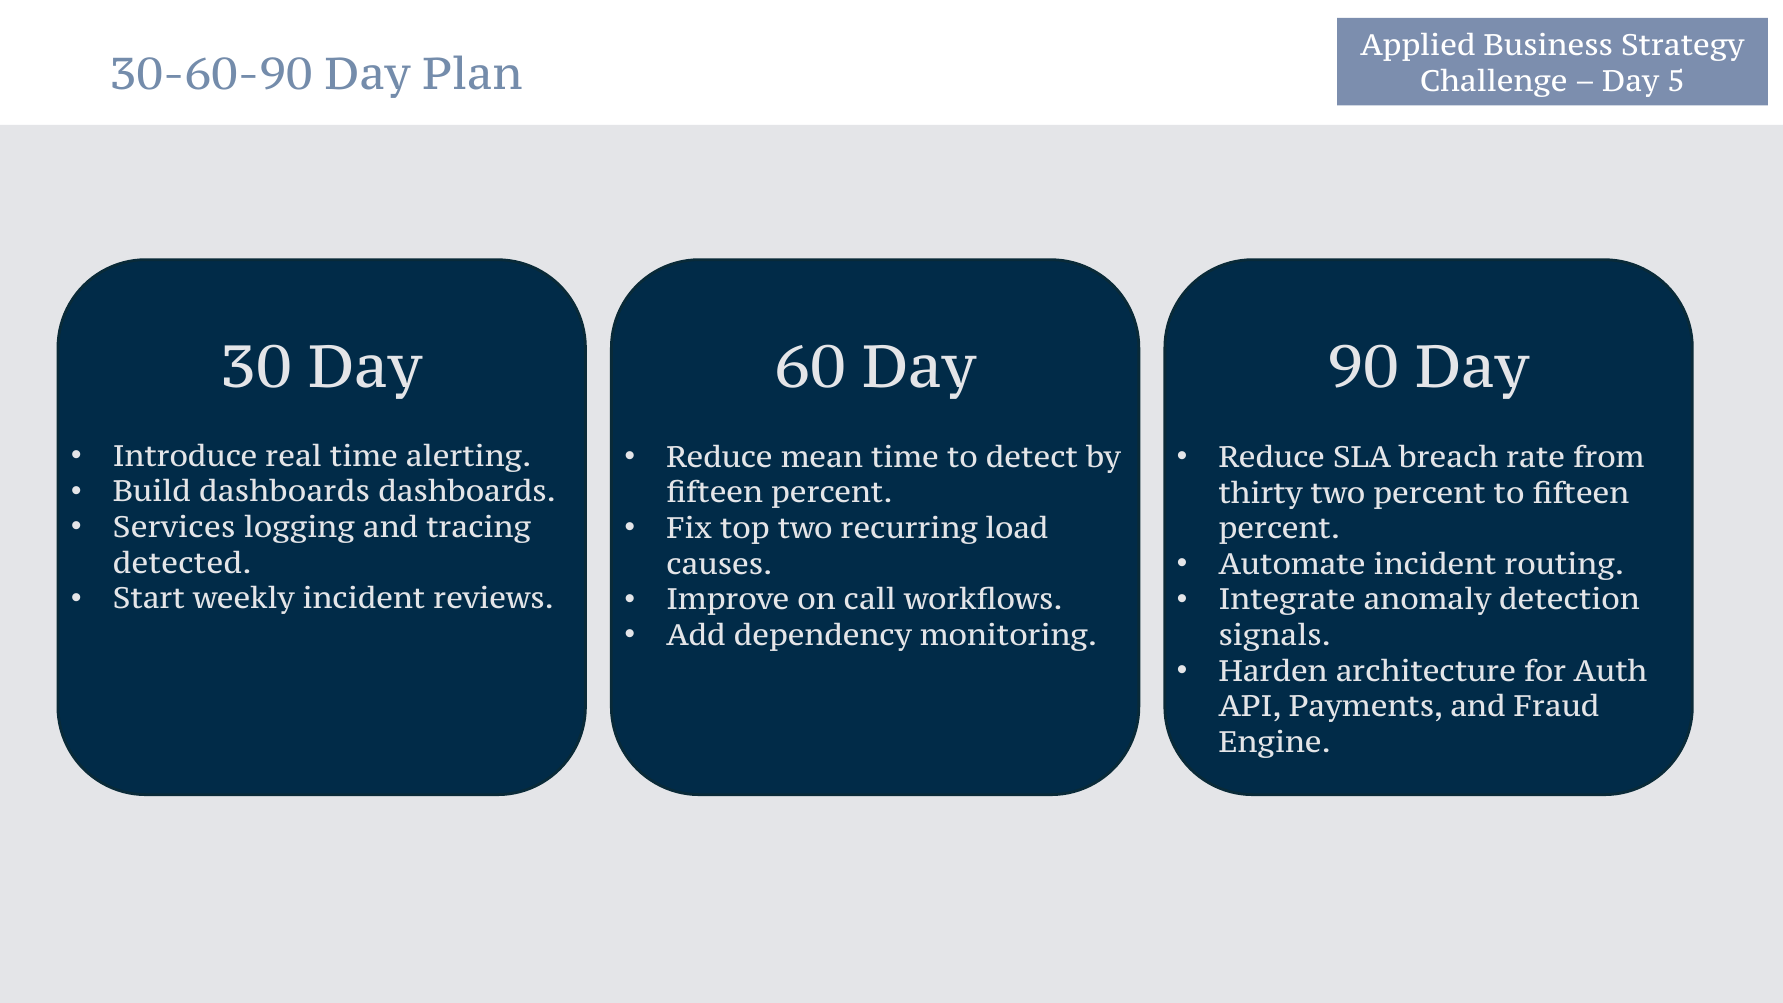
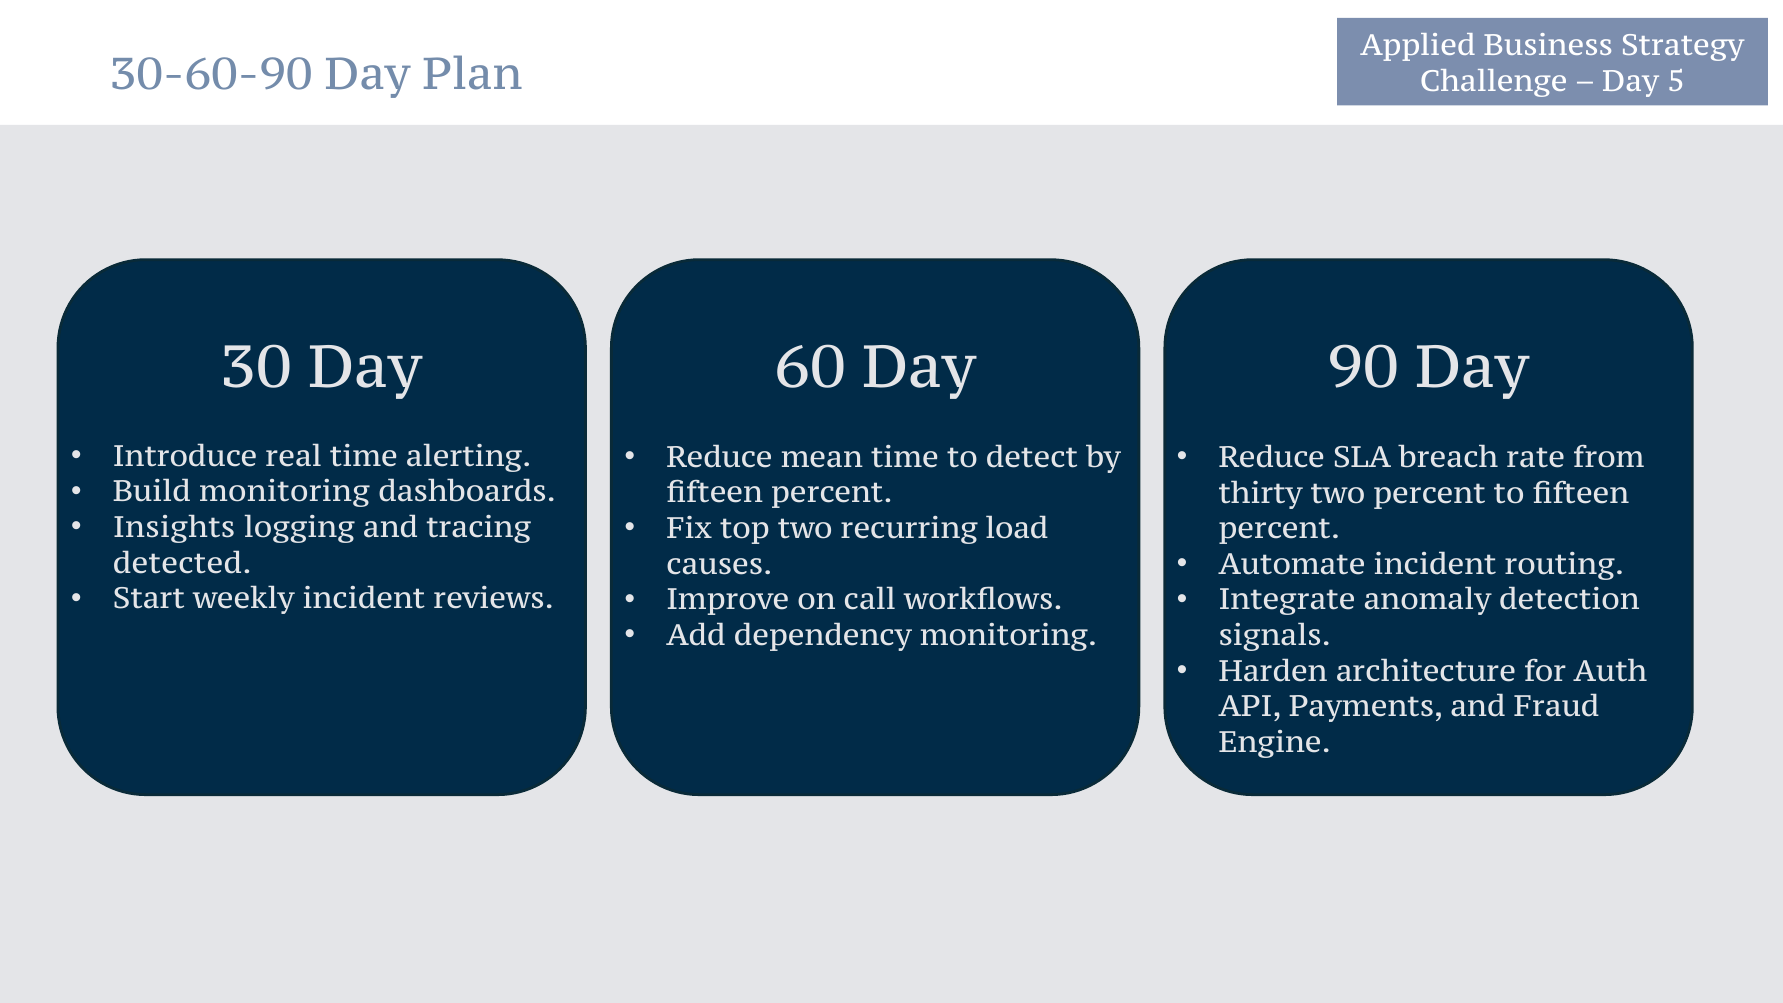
Build dashboards: dashboards -> monitoring
Services: Services -> Insights
